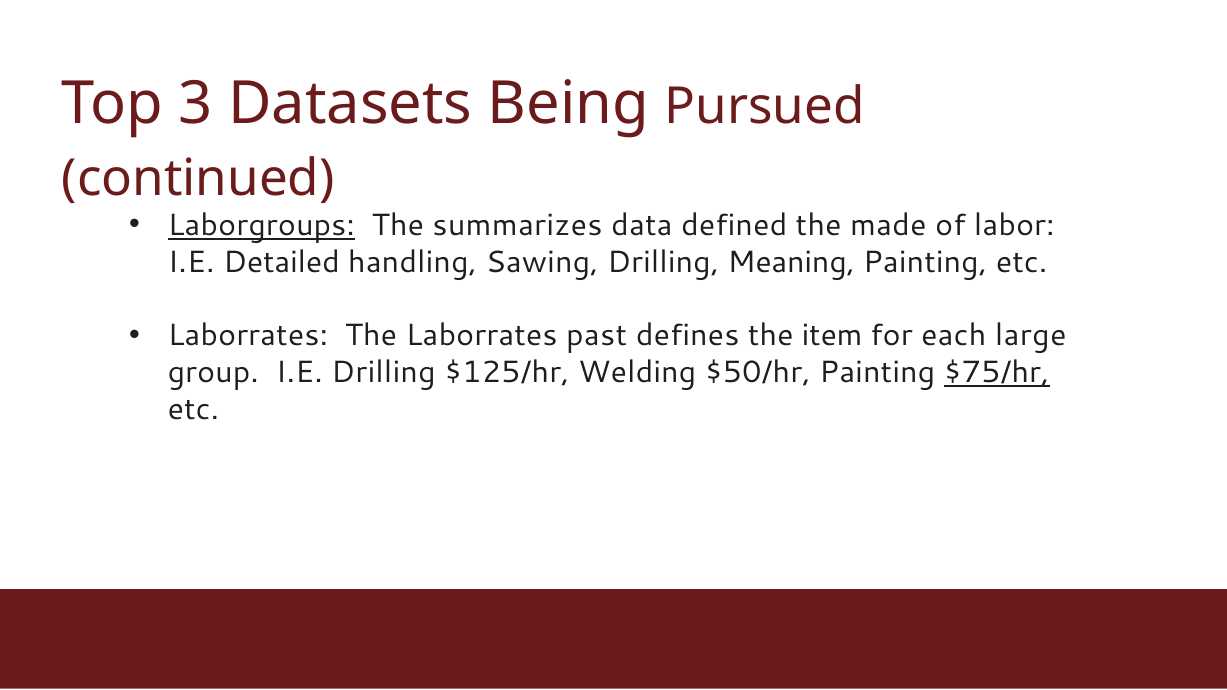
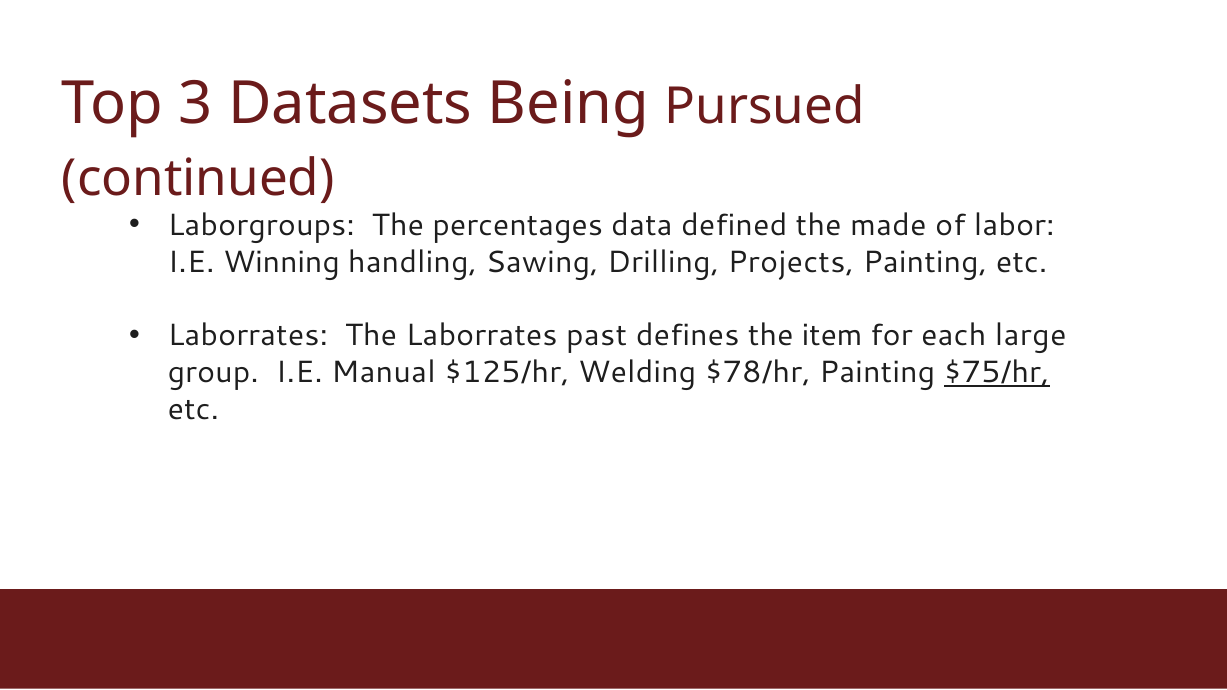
Laborgroups underline: present -> none
summarizes: summarizes -> percentages
Detailed: Detailed -> Winning
Meaning: Meaning -> Projects
I.E Drilling: Drilling -> Manual
$50/hr: $50/hr -> $78/hr
